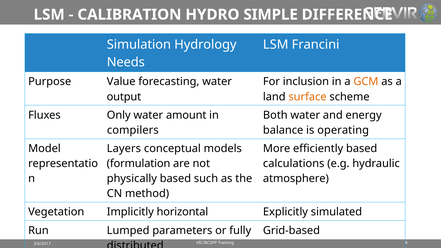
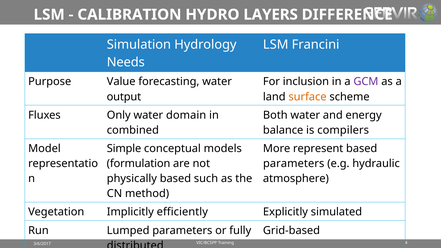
SIMPLE: SIMPLE -> LAYERS
GCM at (366, 82) colour: orange -> purple
amount: amount -> domain
compilers: compilers -> combined
operating: operating -> compilers
Layers: Layers -> Simple
efficiently: efficiently -> represent
calculations at (294, 164): calculations -> parameters
horizontal: horizontal -> efficiently
